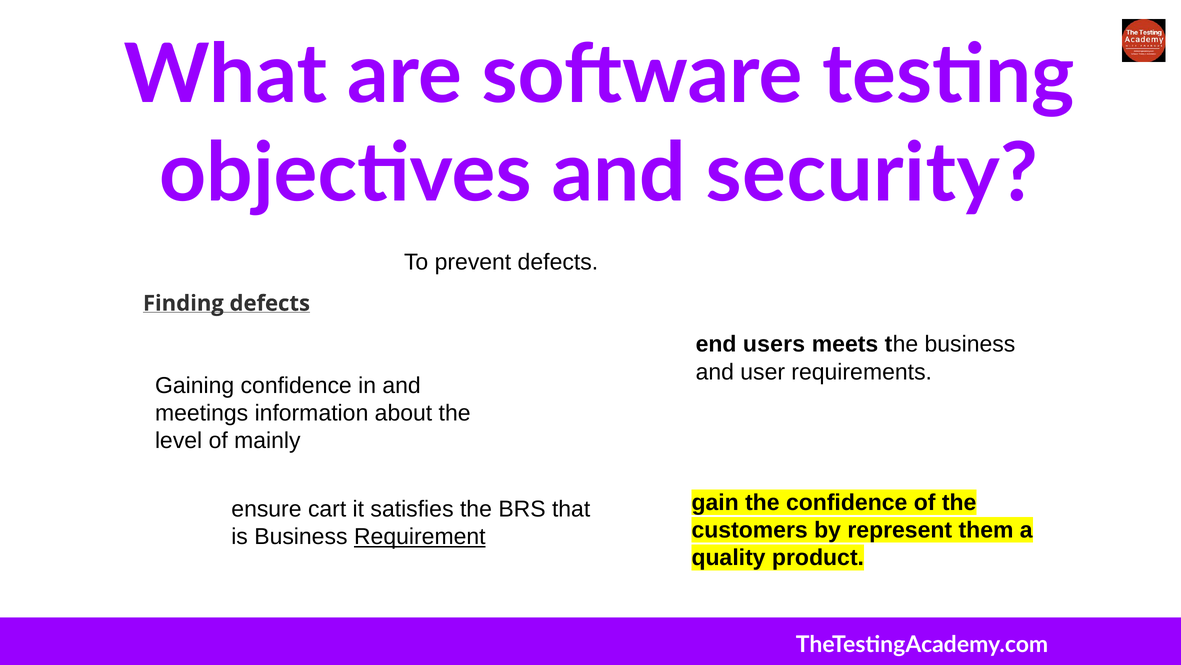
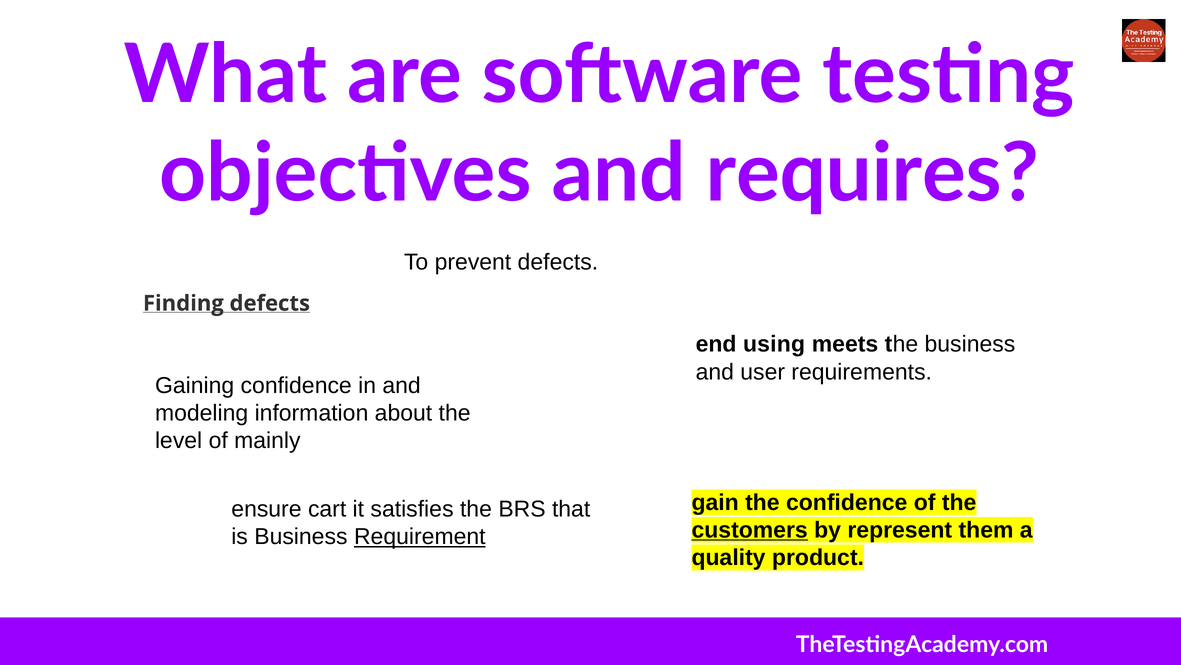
security: security -> requires
users: users -> using
meetings: meetings -> modeling
customers underline: none -> present
